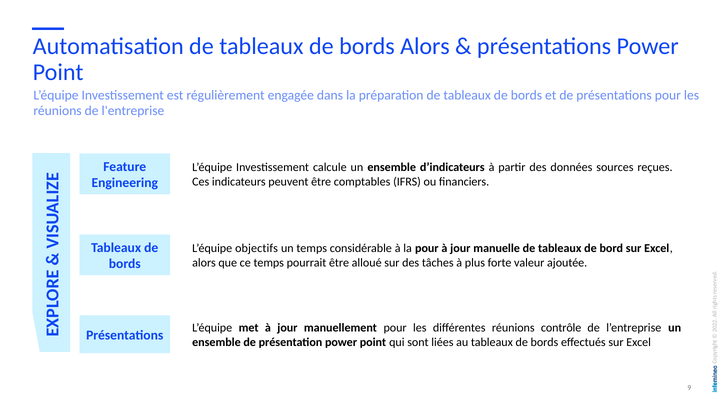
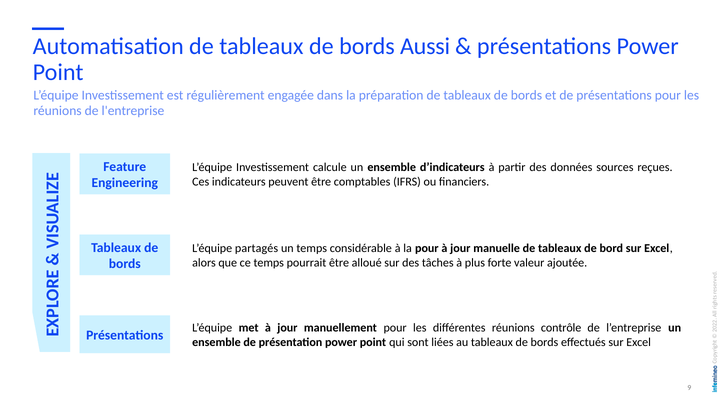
bords Alors: Alors -> Aussi
objectifs: objectifs -> partagés
